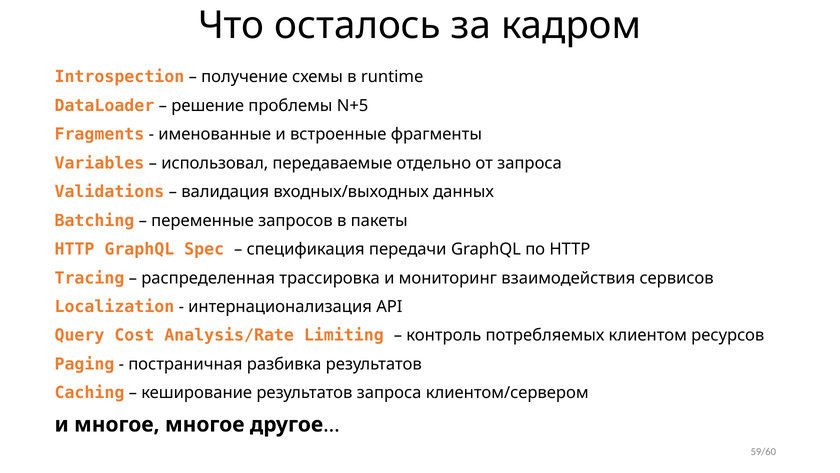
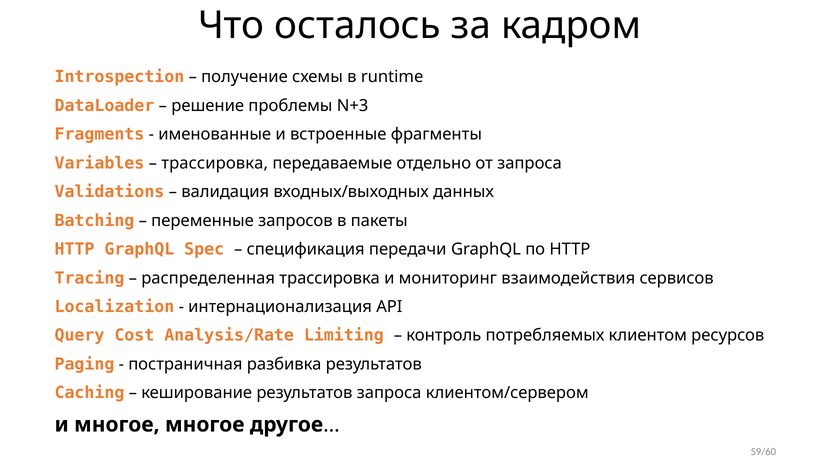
N+5: N+5 -> N+3
использовал at (215, 163): использовал -> трассировка
